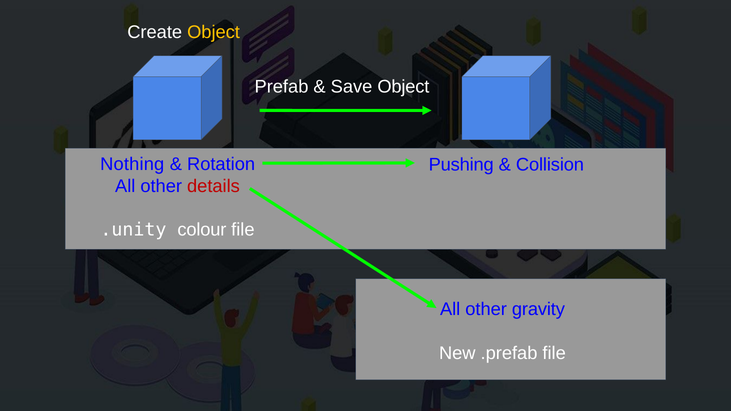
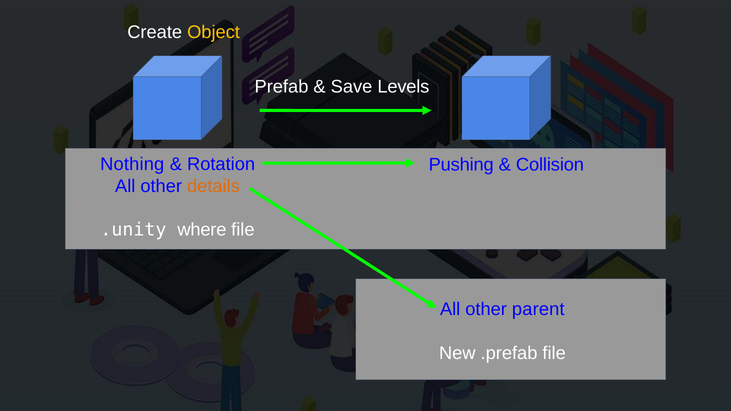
Save Object: Object -> Levels
details colour: red -> orange
colour: colour -> where
gravity: gravity -> parent
